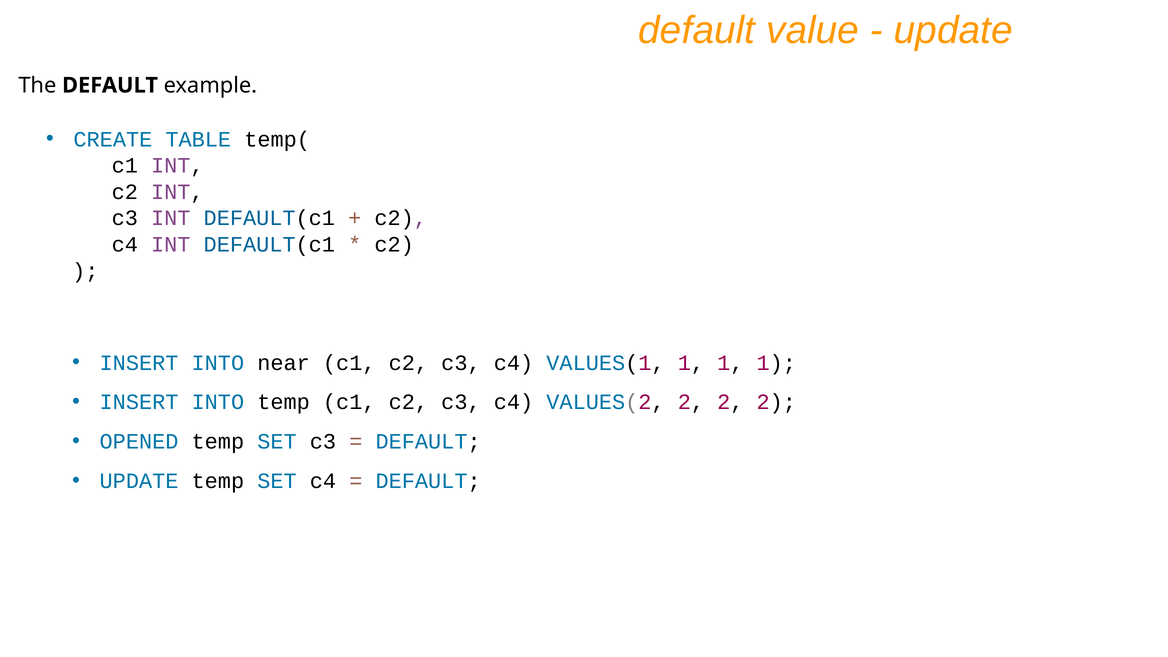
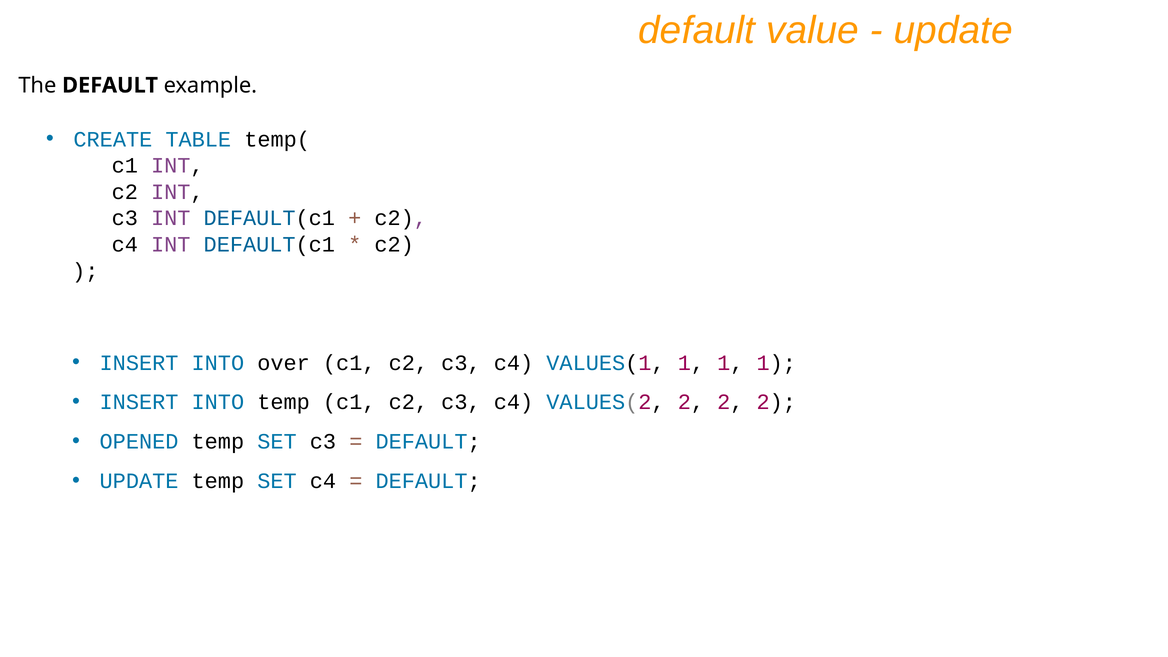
near: near -> over
